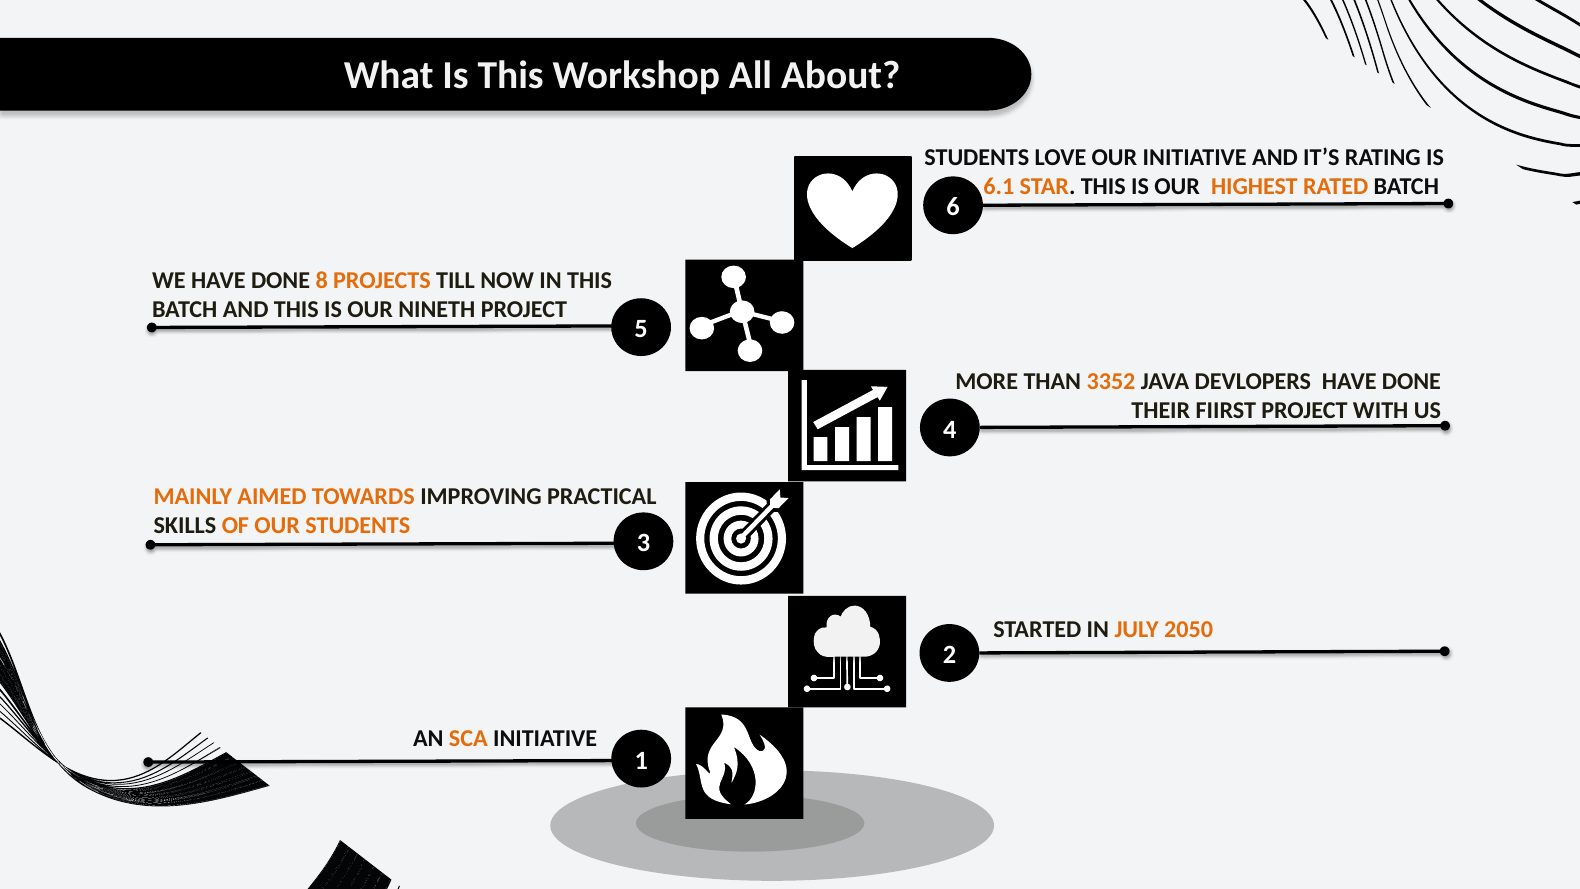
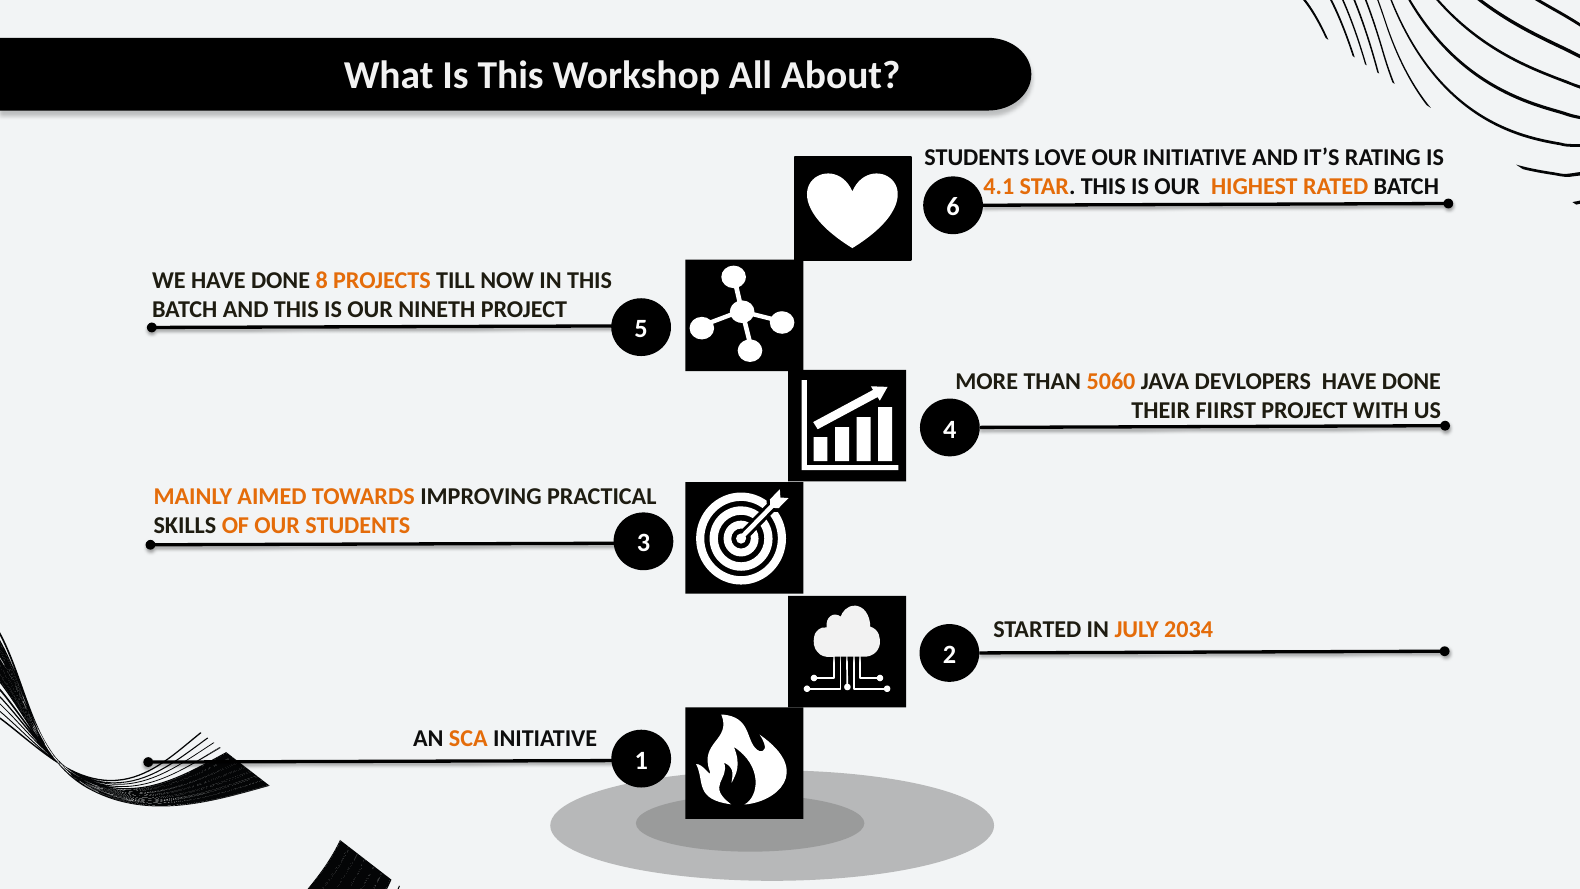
6.1: 6.1 -> 4.1
3352: 3352 -> 5060
2050: 2050 -> 2034
